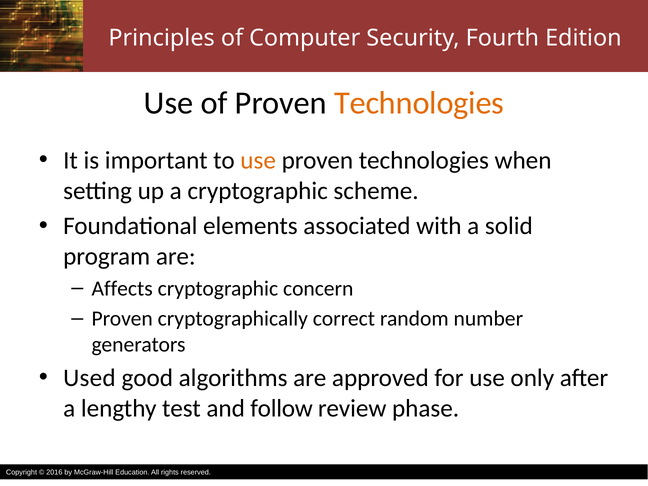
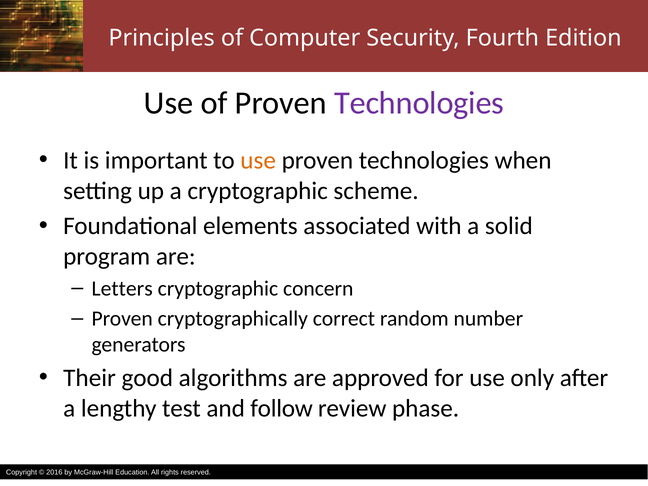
Technologies at (419, 103) colour: orange -> purple
Affects: Affects -> Letters
Used: Used -> Their
